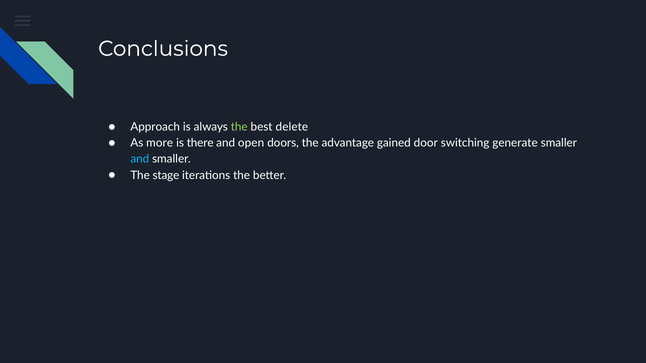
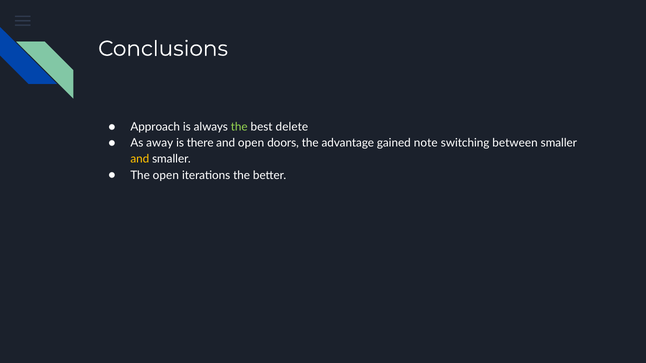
more: more -> away
door: door -> note
generate: generate -> between
and at (140, 159) colour: light blue -> yellow
The stage: stage -> open
